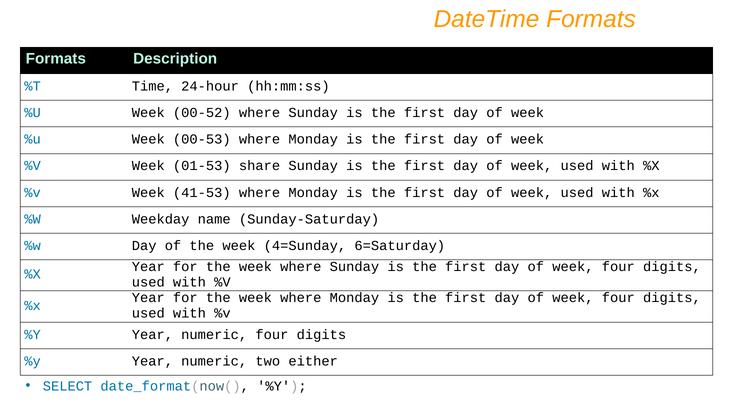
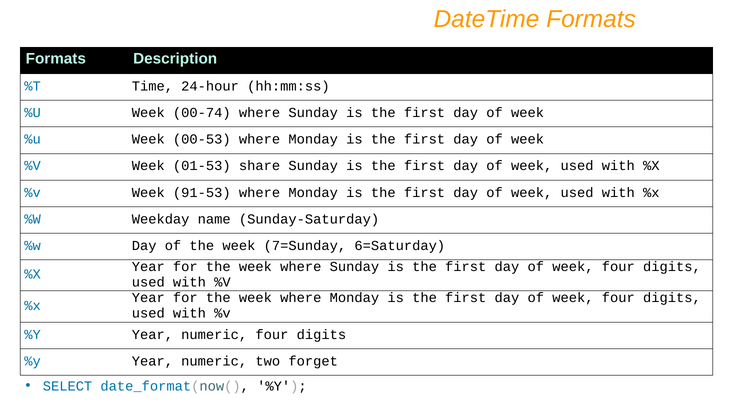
00-52: 00-52 -> 00-74
41-53: 41-53 -> 91-53
4=Sunday: 4=Sunday -> 7=Sunday
either: either -> forget
